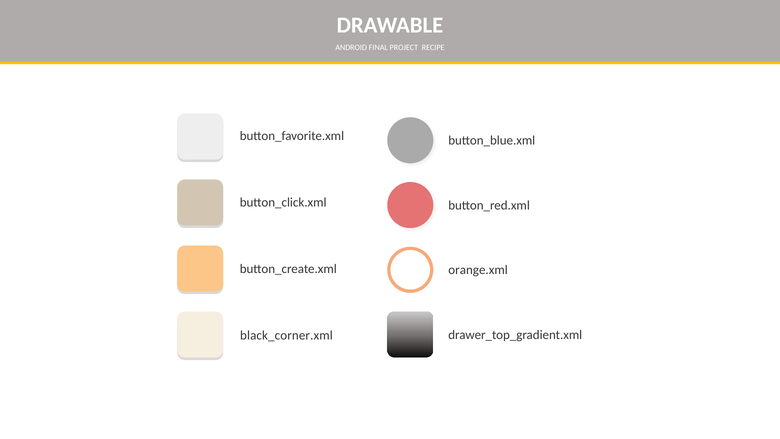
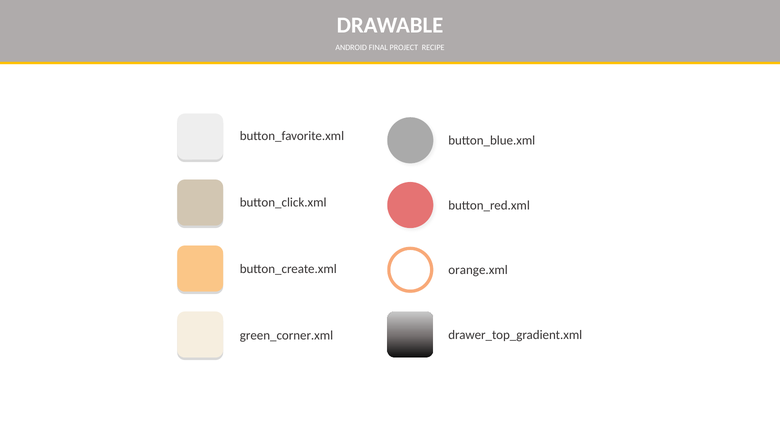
black_corner.xml: black_corner.xml -> green_corner.xml
